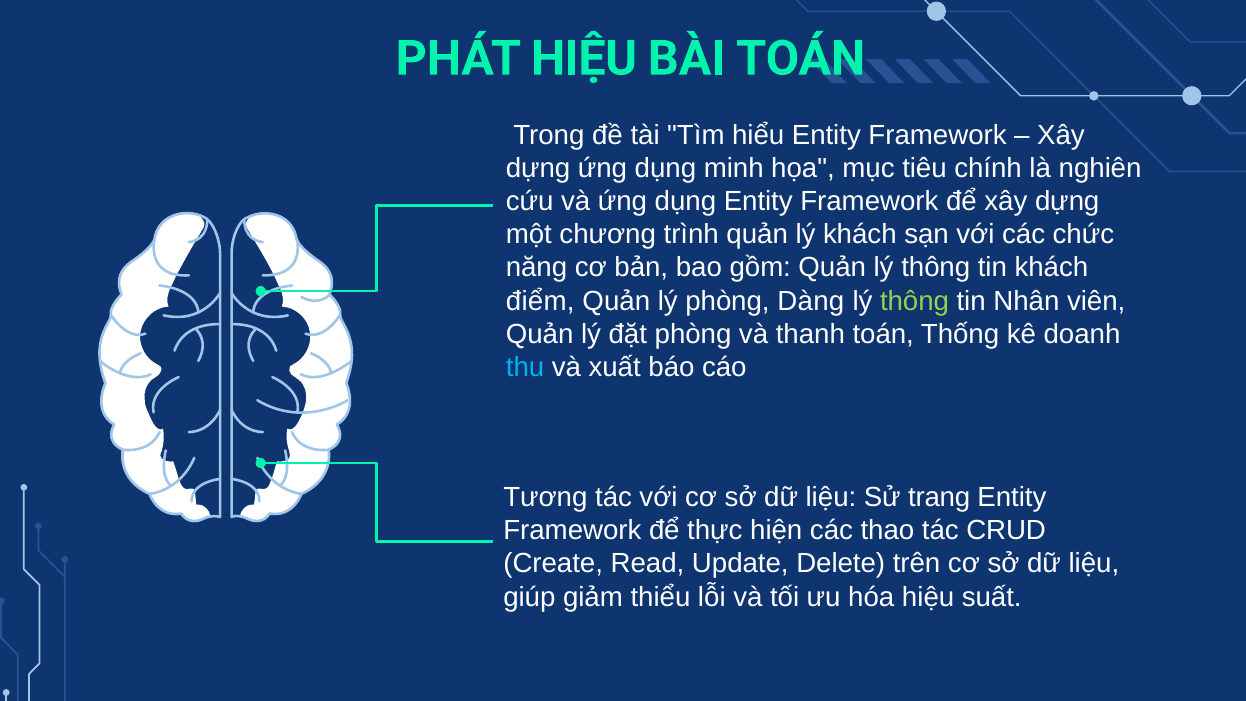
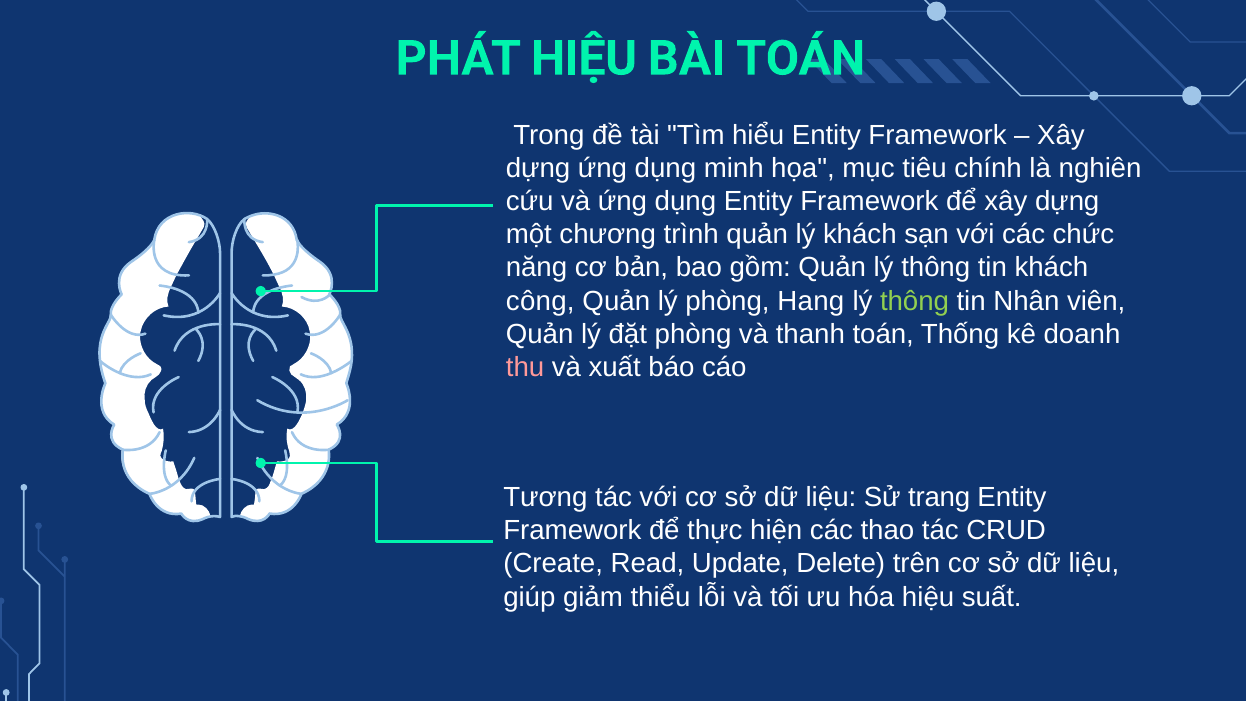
điểm: điểm -> công
Dàng: Dàng -> Hang
thu colour: light blue -> pink
